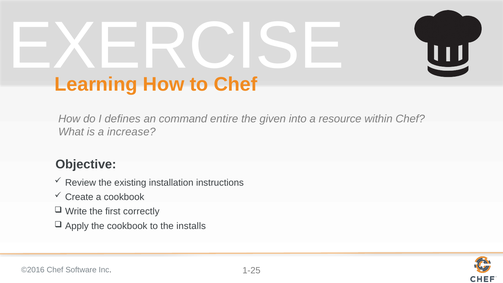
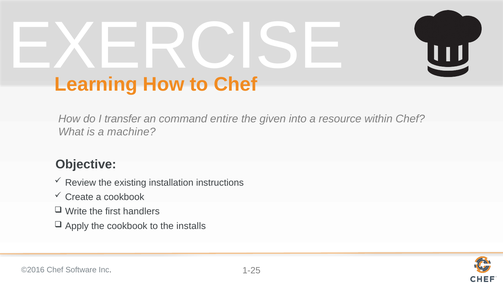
defines: defines -> transfer
increase: increase -> machine
correctly: correctly -> handlers
